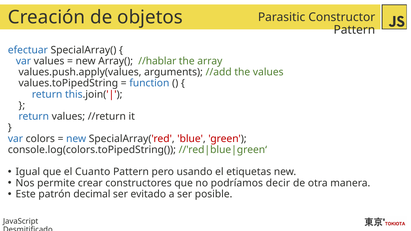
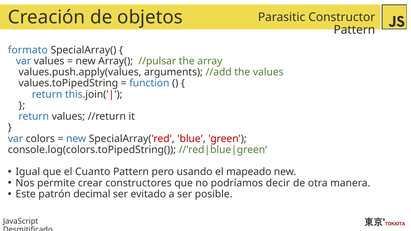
efectuar: efectuar -> formato
//hablar: //hablar -> //pulsar
etiquetas: etiquetas -> mapeado
